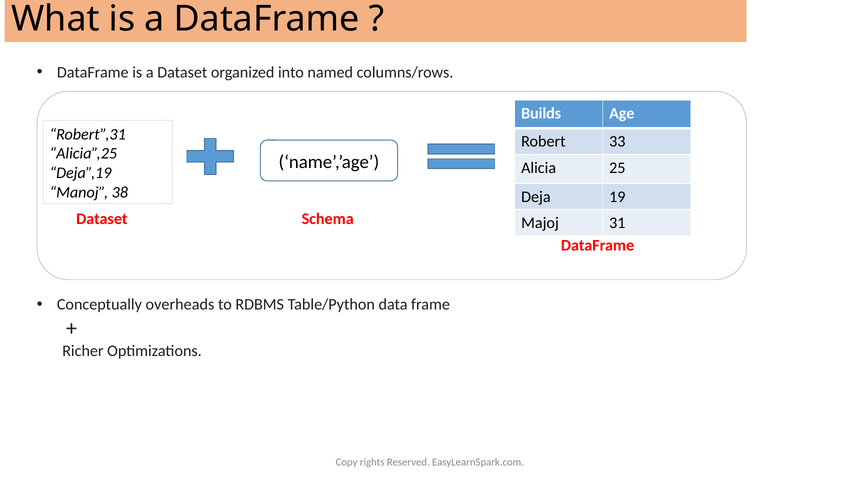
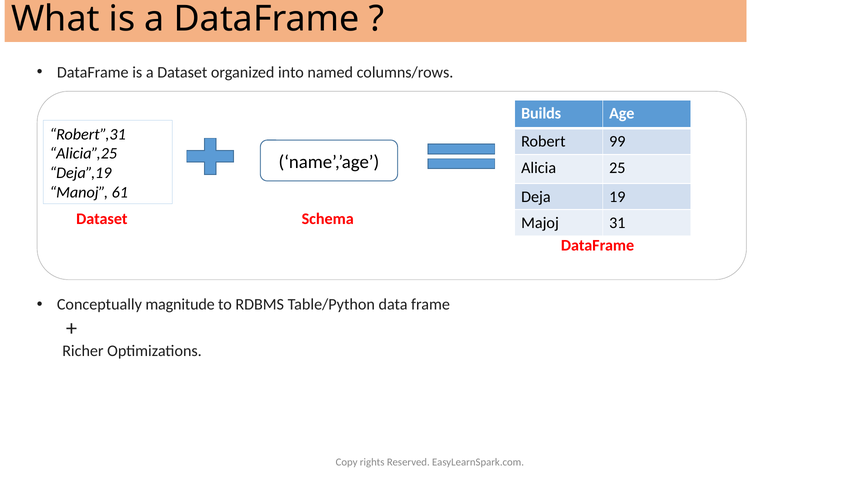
33: 33 -> 99
38: 38 -> 61
overheads: overheads -> magnitude
